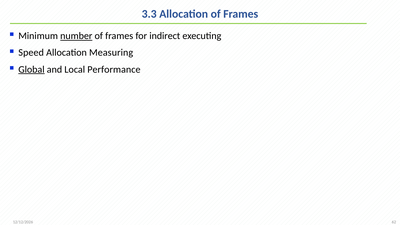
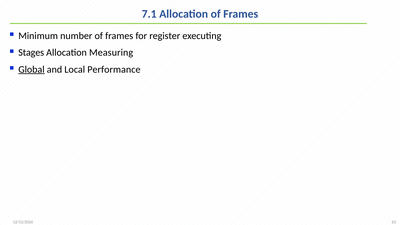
3.3: 3.3 -> 7.1
number underline: present -> none
indirect: indirect -> register
Speed: Speed -> Stages
